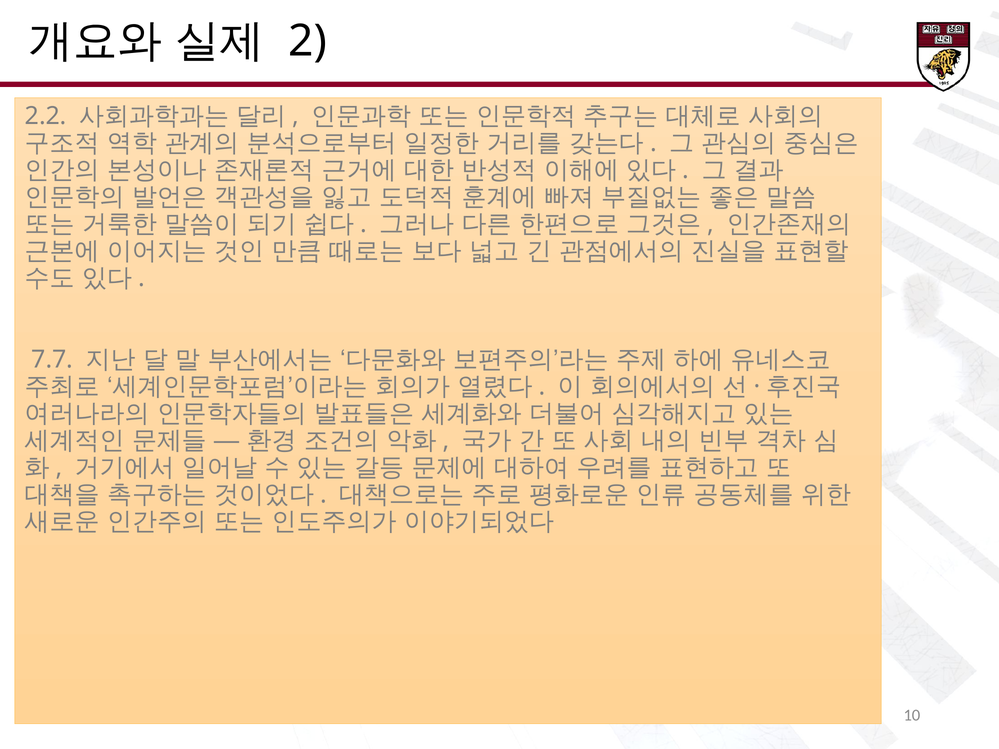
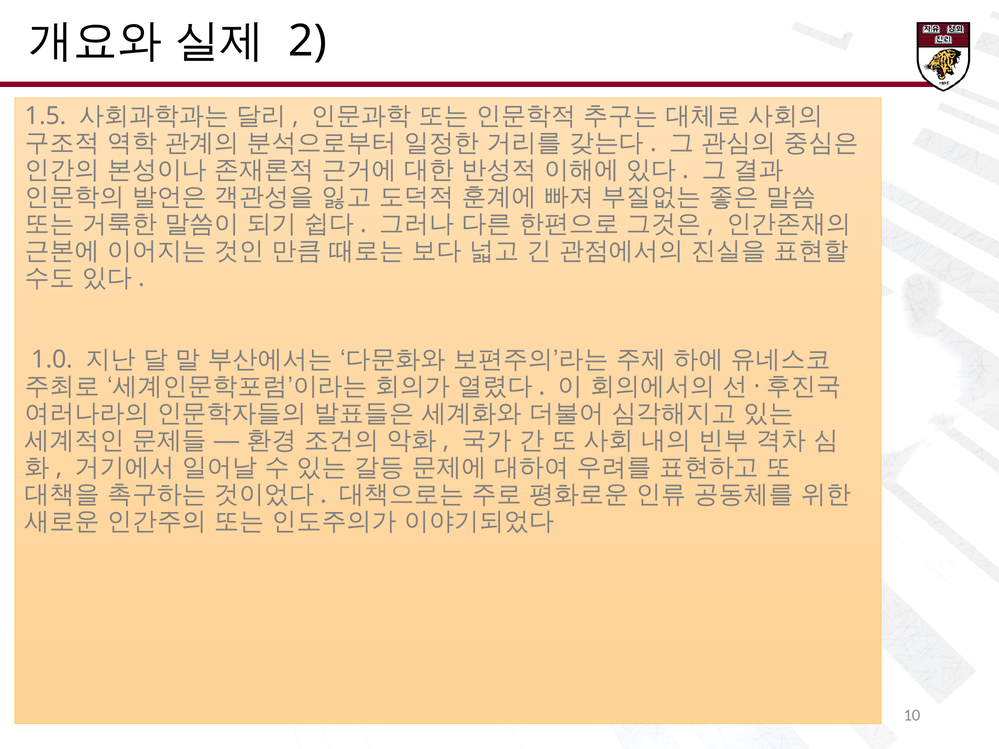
2.2: 2.2 -> 1.5
7.7: 7.7 -> 1.0
